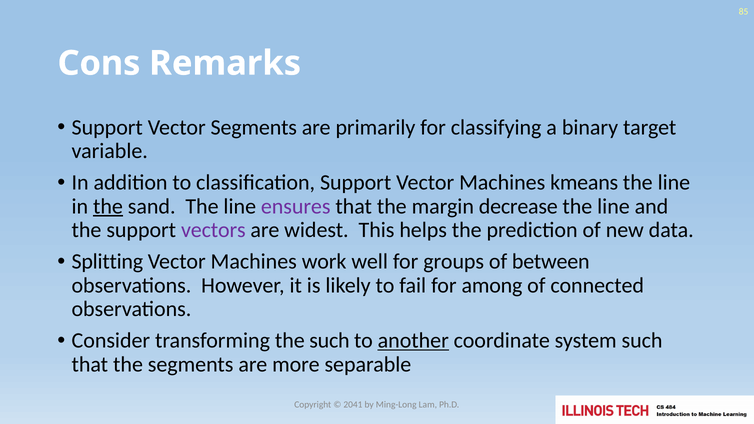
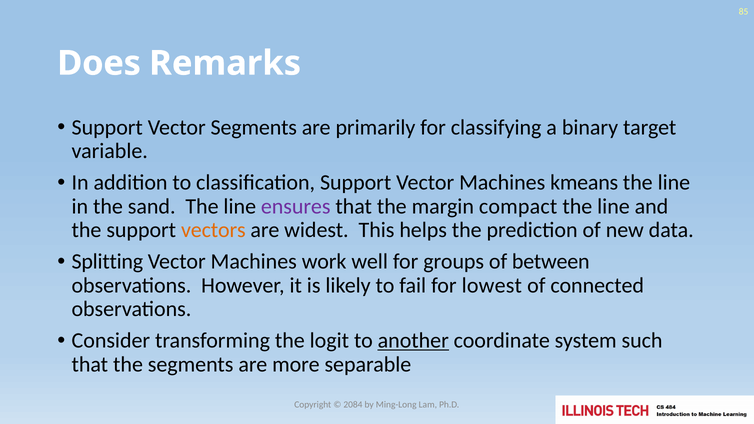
Cons: Cons -> Does
the at (108, 206) underline: present -> none
decrease: decrease -> compact
vectors colour: purple -> orange
among: among -> lowest
the such: such -> logit
2041: 2041 -> 2084
